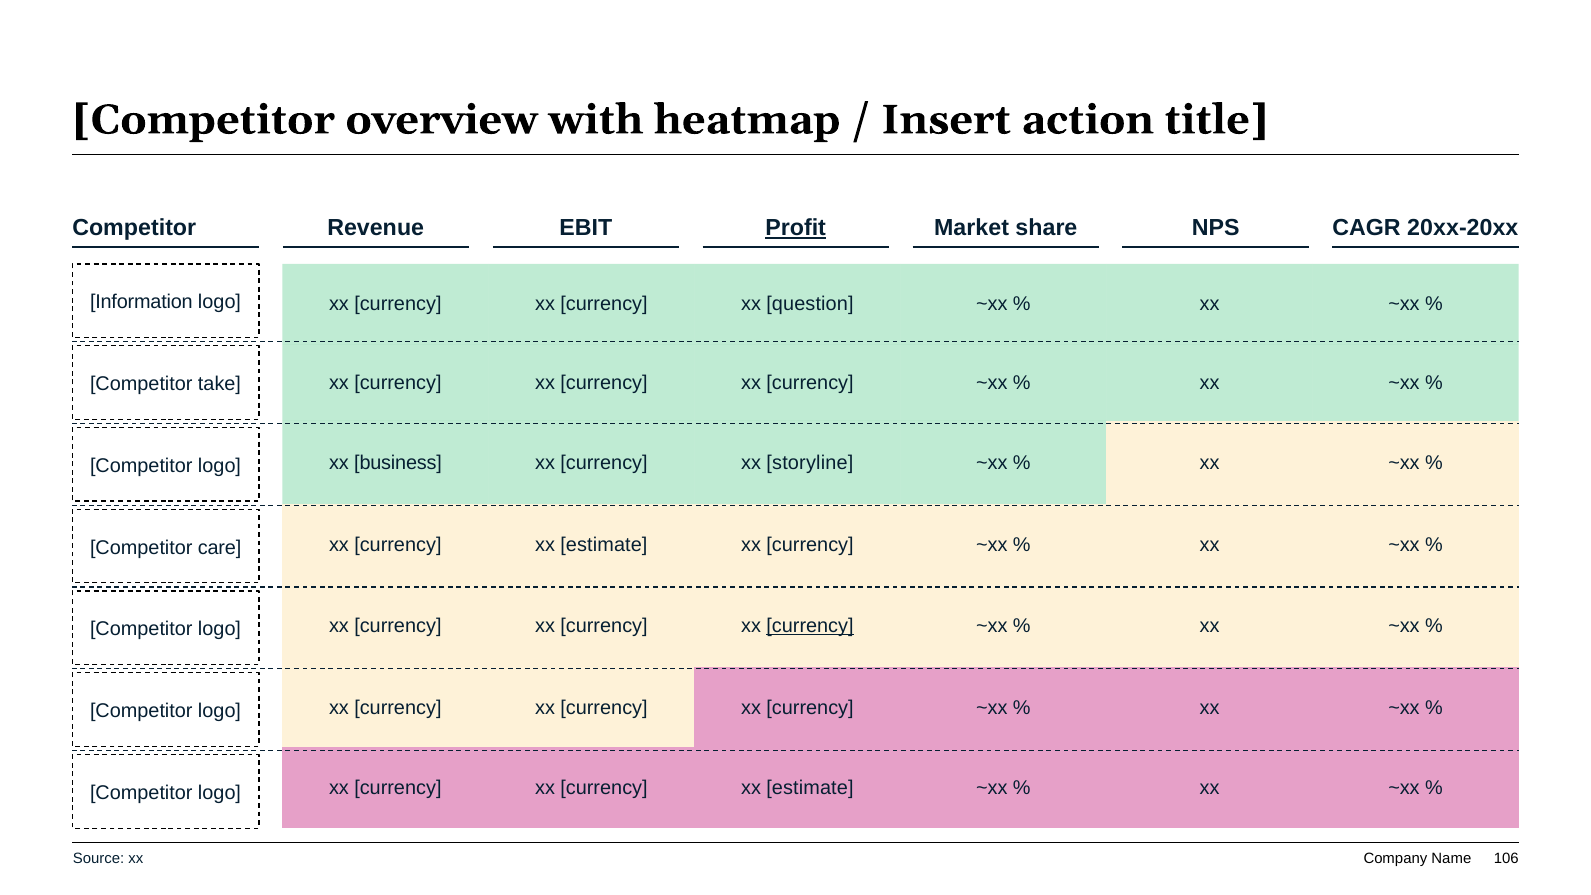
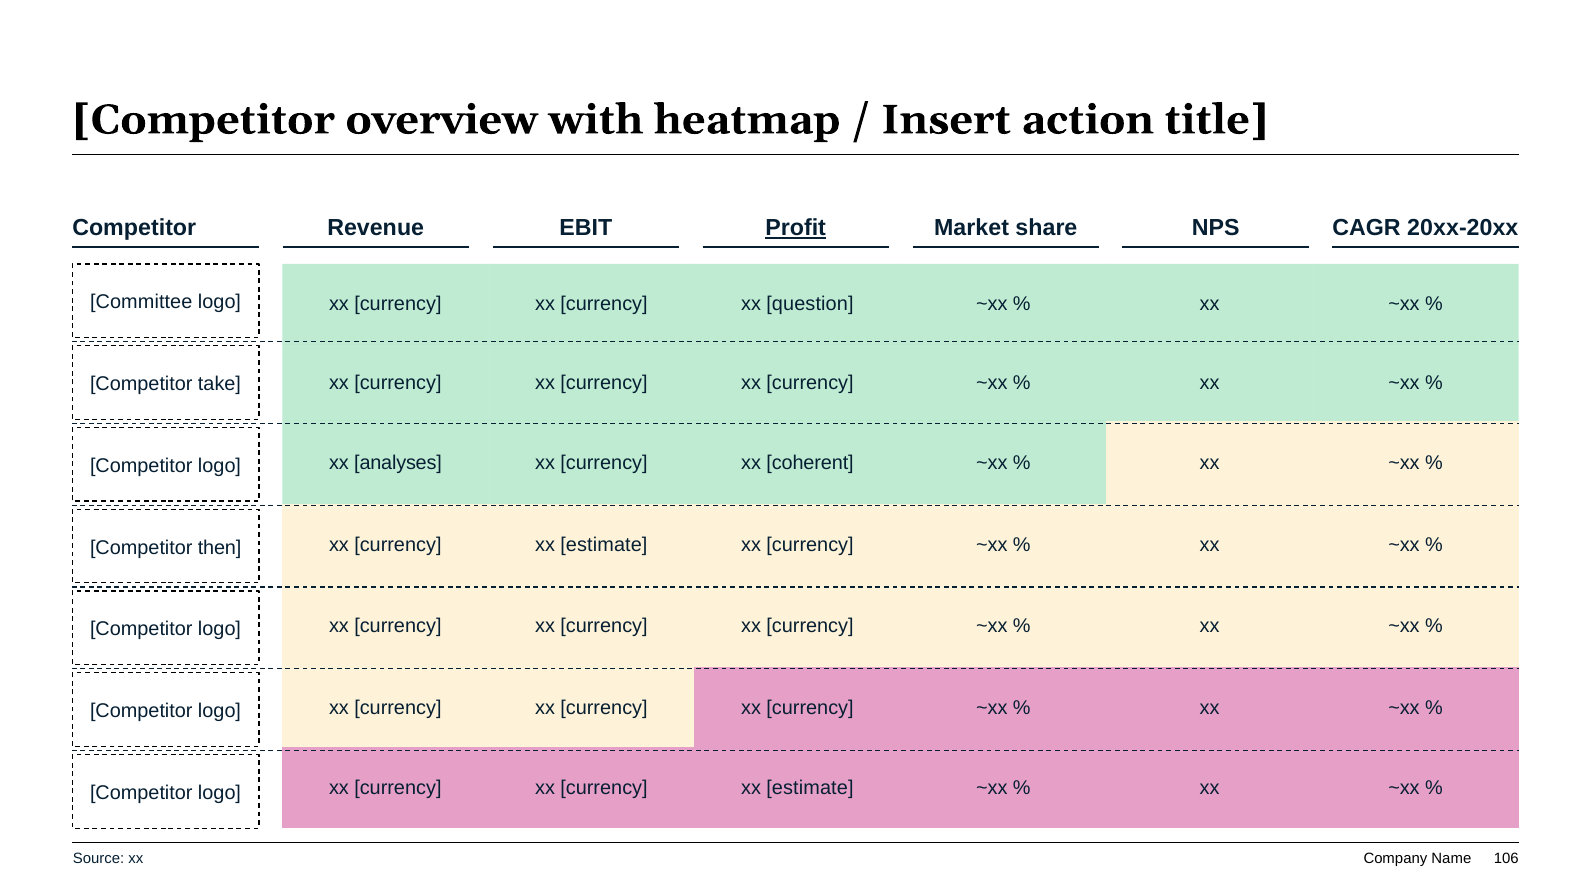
Information: Information -> Committee
business: business -> analyses
storyline: storyline -> coherent
care: care -> then
currency at (810, 626) underline: present -> none
